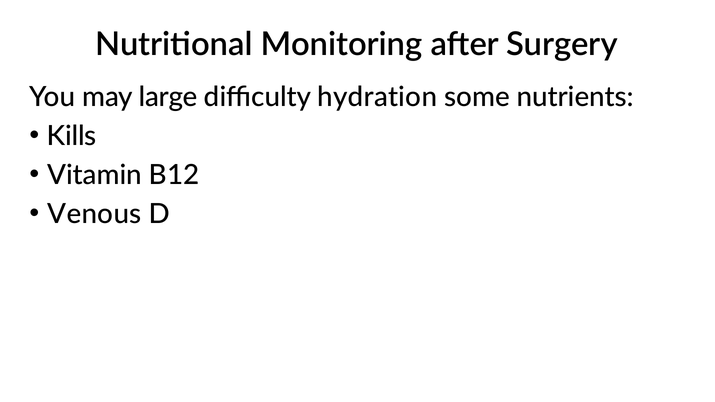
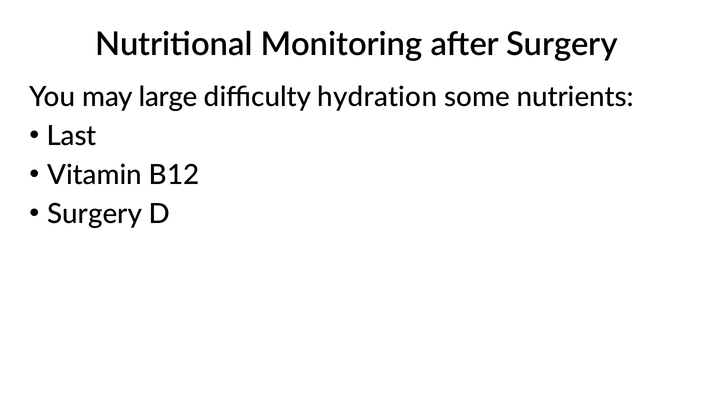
Kills: Kills -> Last
Venous at (94, 214): Venous -> Surgery
